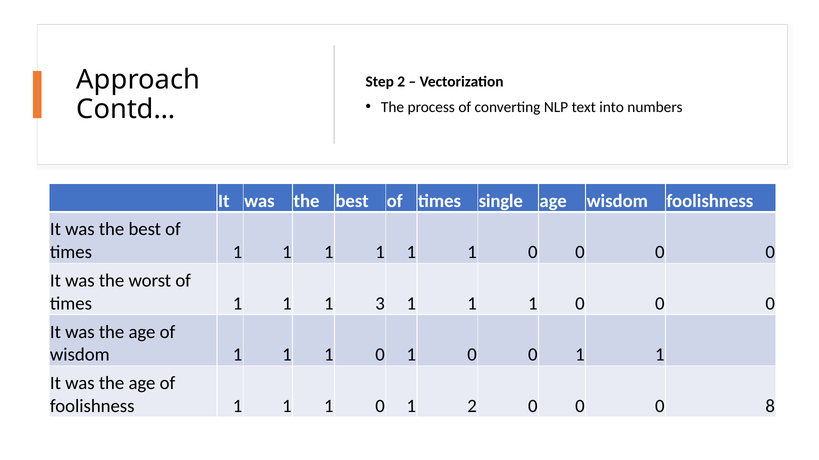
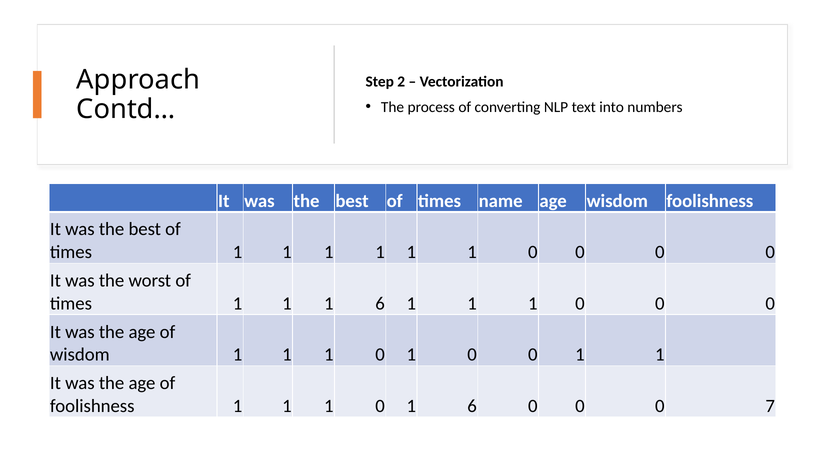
single: single -> name
1 1 3: 3 -> 6
0 1 2: 2 -> 6
8: 8 -> 7
